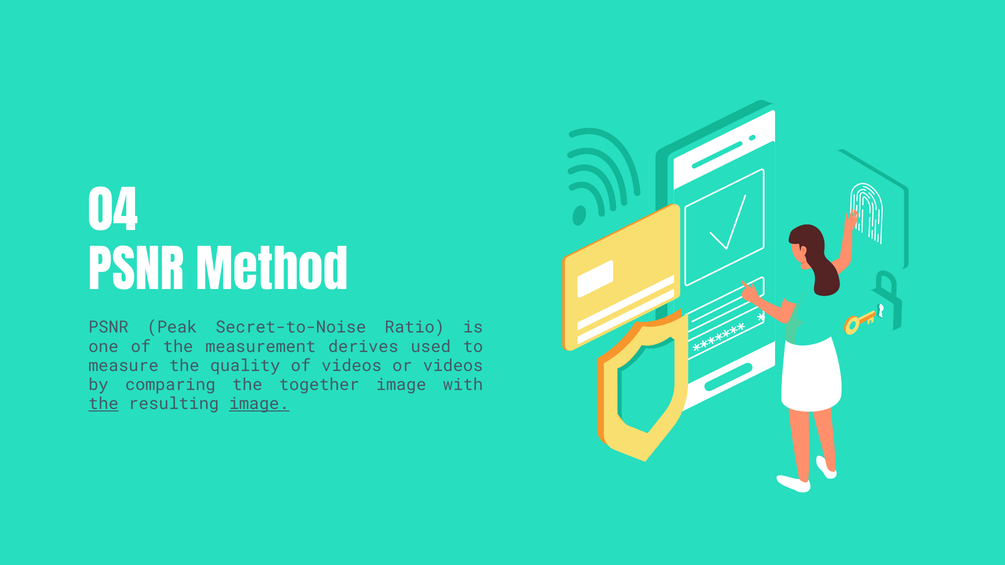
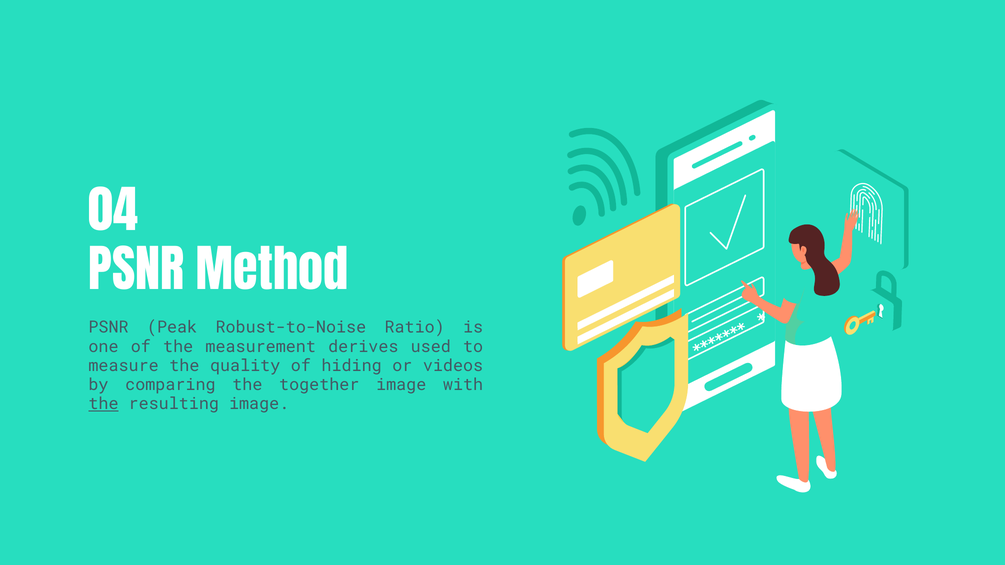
Secret-to-Noise: Secret-to-Noise -> Robust-to-Noise
of videos: videos -> hiding
image at (259, 404) underline: present -> none
